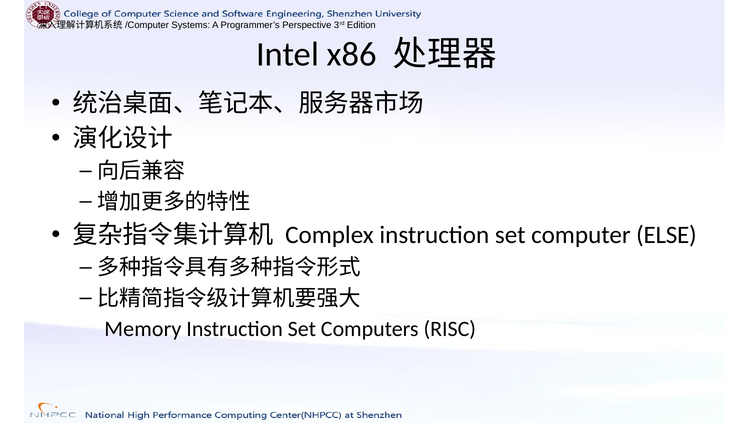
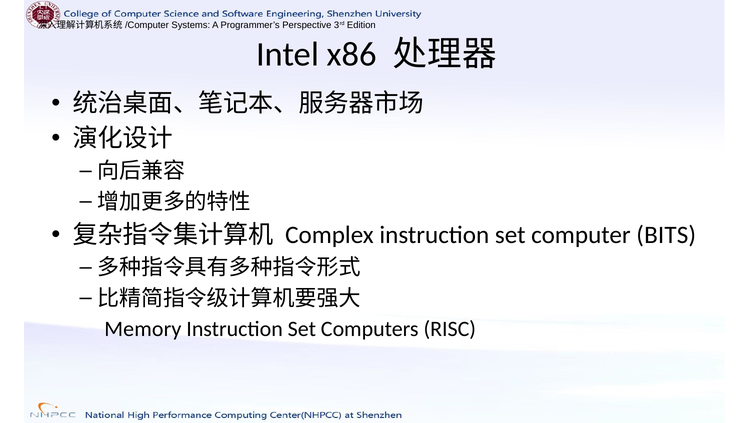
ELSE: ELSE -> BITS
